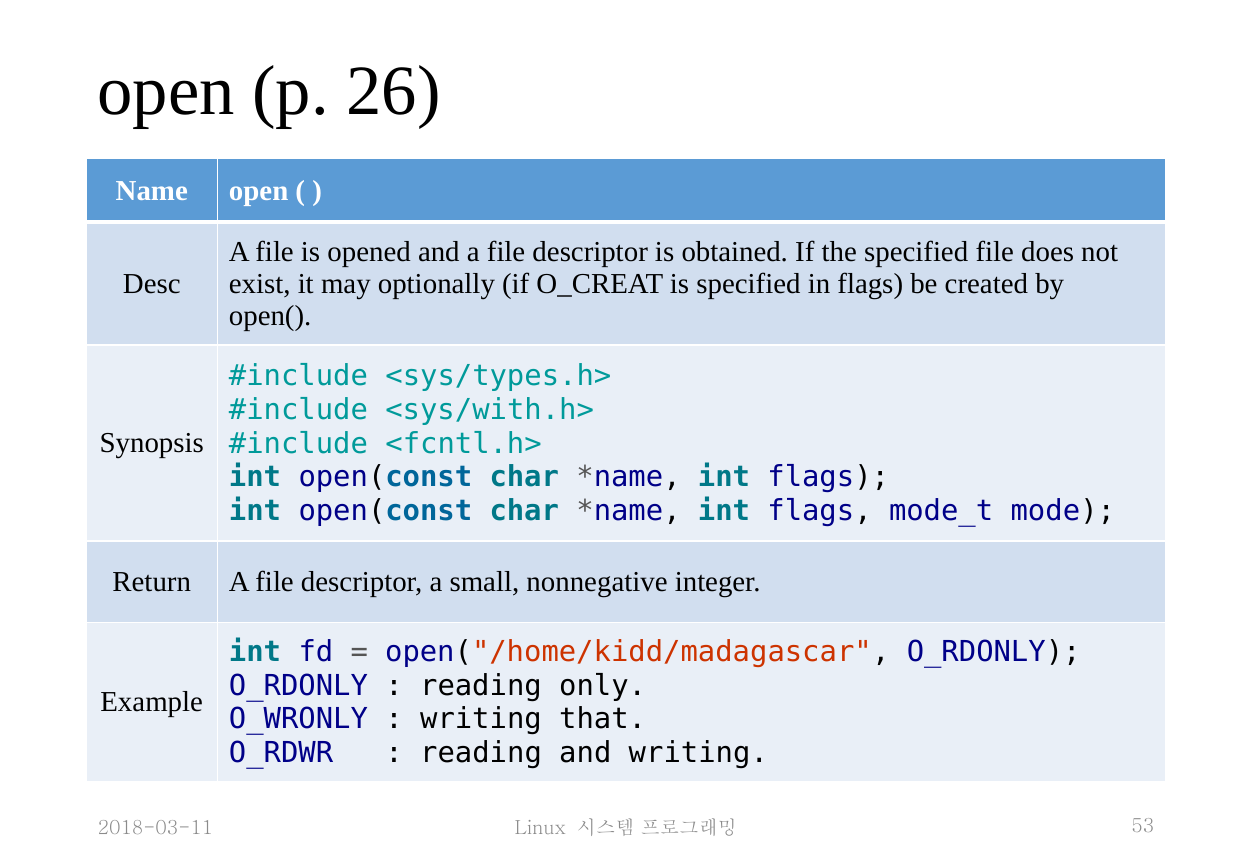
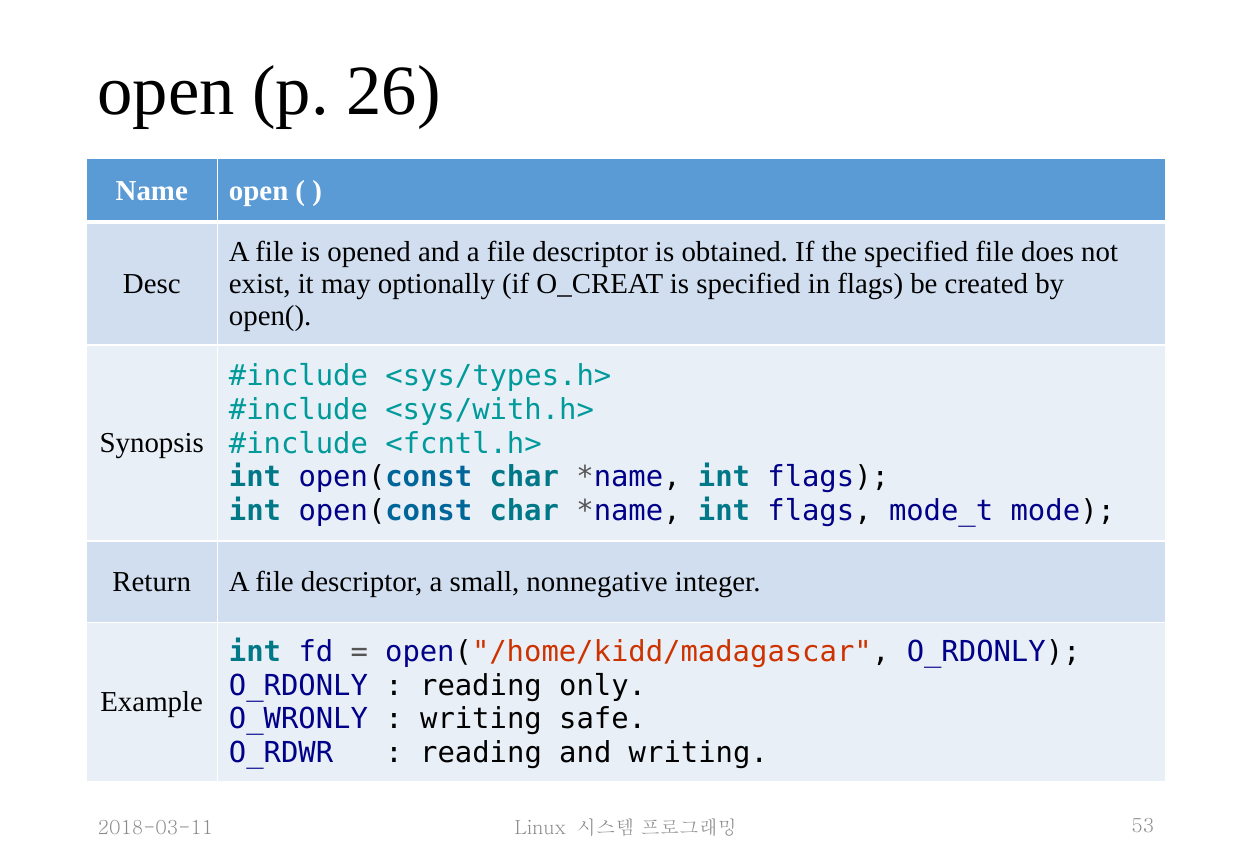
that: that -> safe
